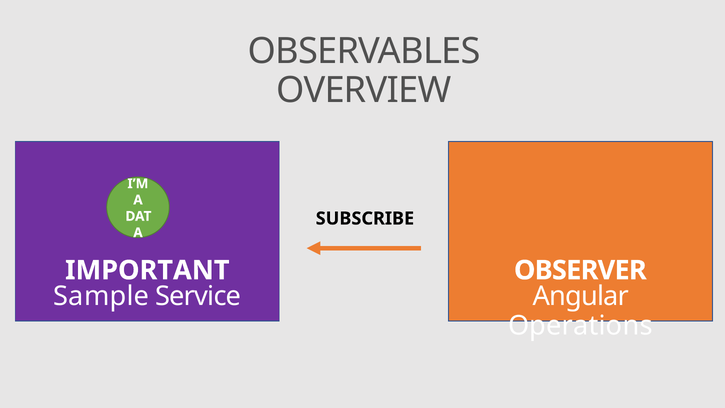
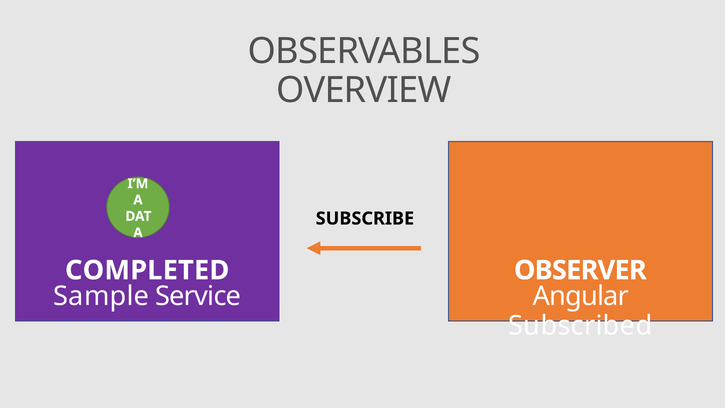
IMPORTANT: IMPORTANT -> COMPLETED
Operations: Operations -> Subscribed
